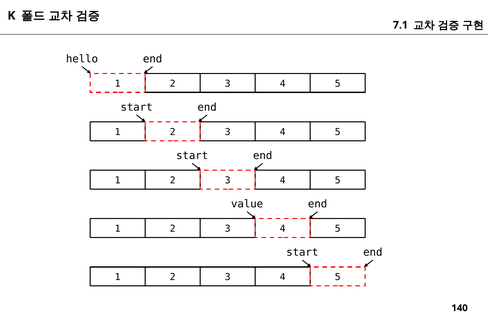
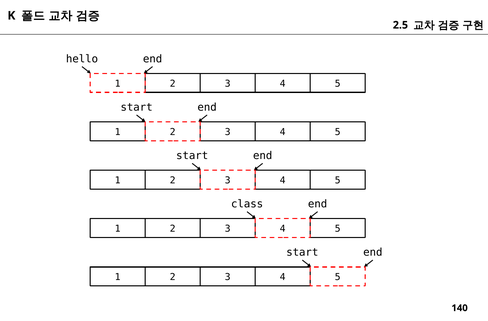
7.1: 7.1 -> 2.5
value: value -> class
